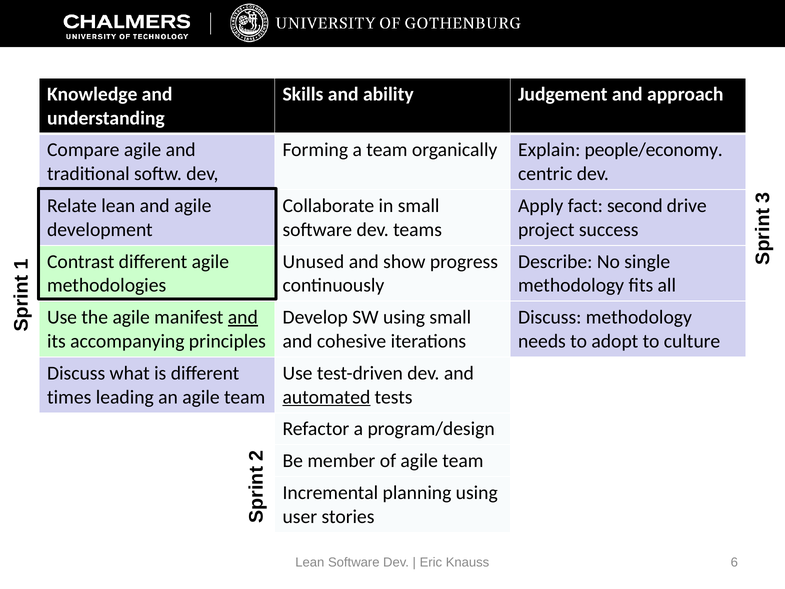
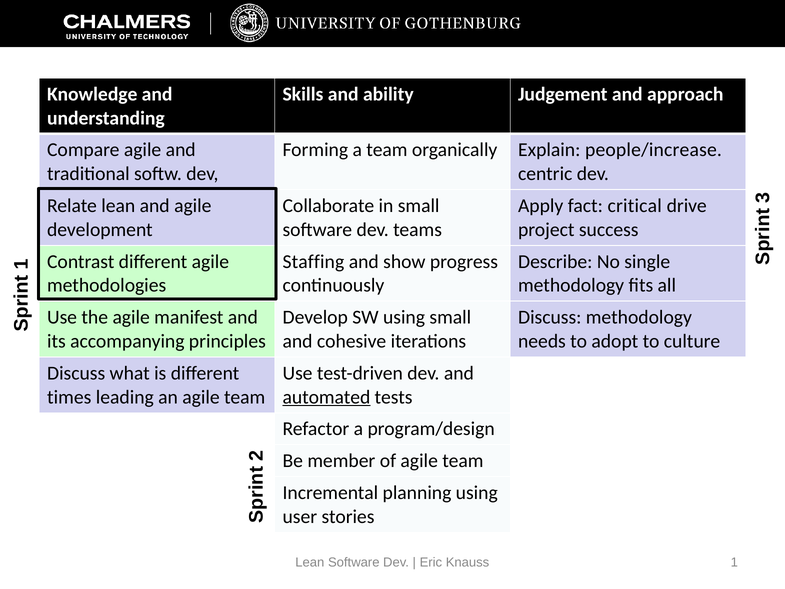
people/economy: people/economy -> people/increase
second: second -> critical
Unused: Unused -> Staffing
and at (243, 317) underline: present -> none
Knauss 6: 6 -> 1
